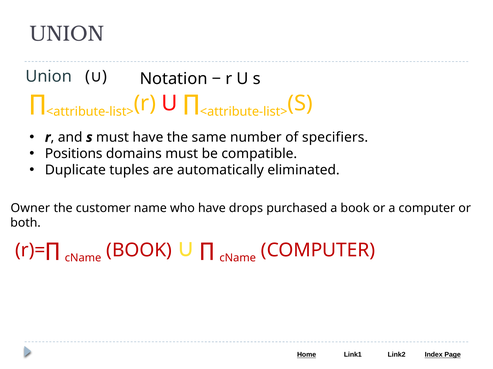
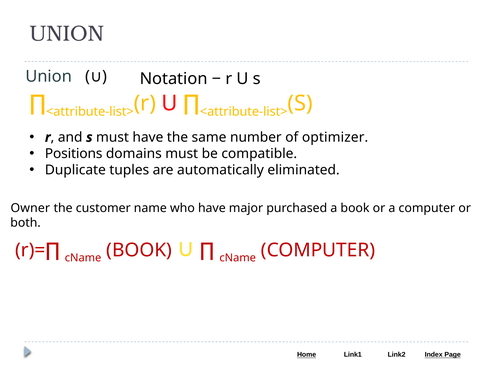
specifiers: specifiers -> optimizer
drops: drops -> major
